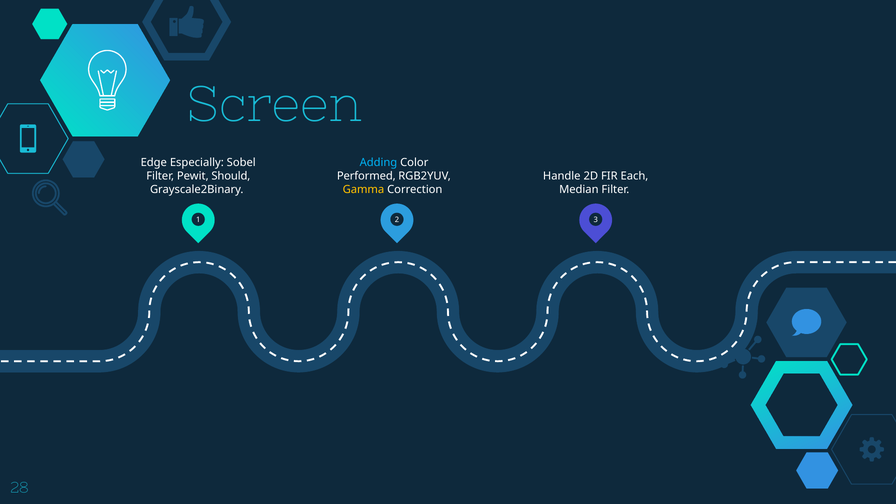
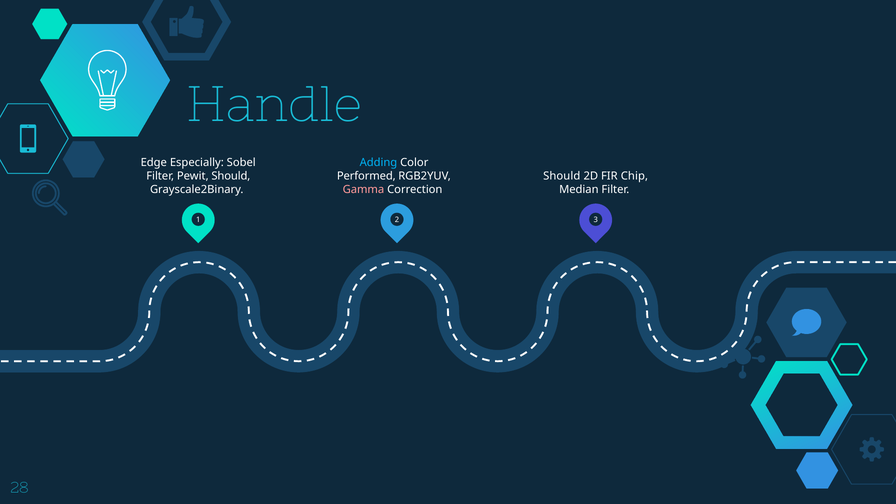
Screen: Screen -> Handle
Handle at (562, 176): Handle -> Should
Each: Each -> Chip
Gamma colour: yellow -> pink
